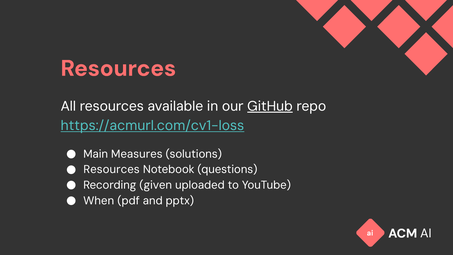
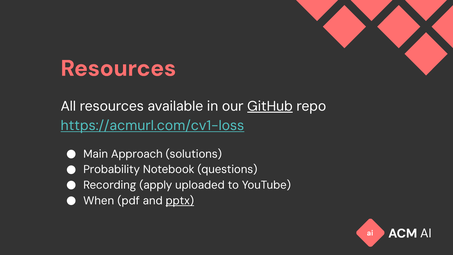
Measures: Measures -> Approach
Resources at (112, 169): Resources -> Probability
given: given -> apply
pptx underline: none -> present
